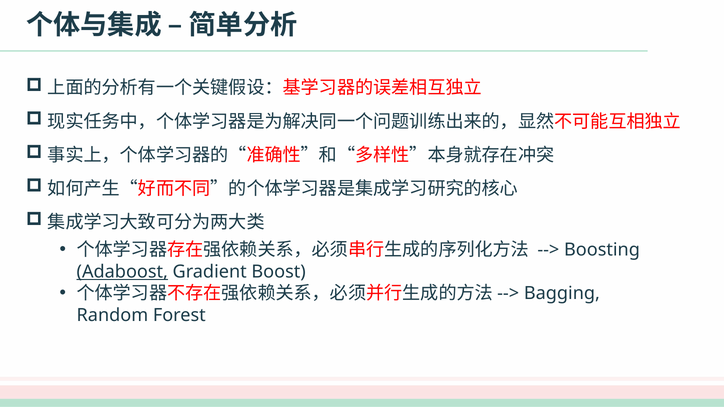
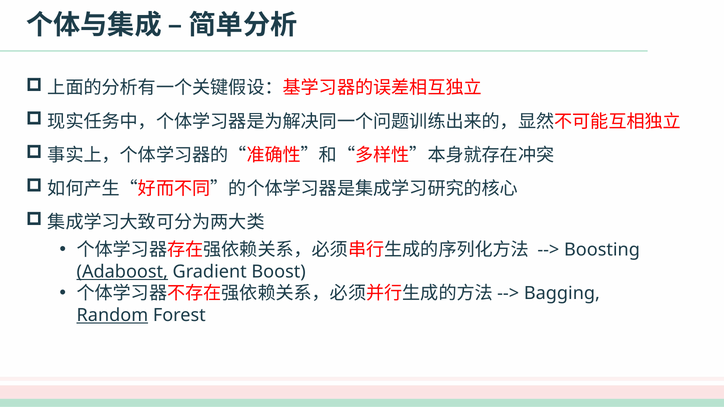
Random underline: none -> present
